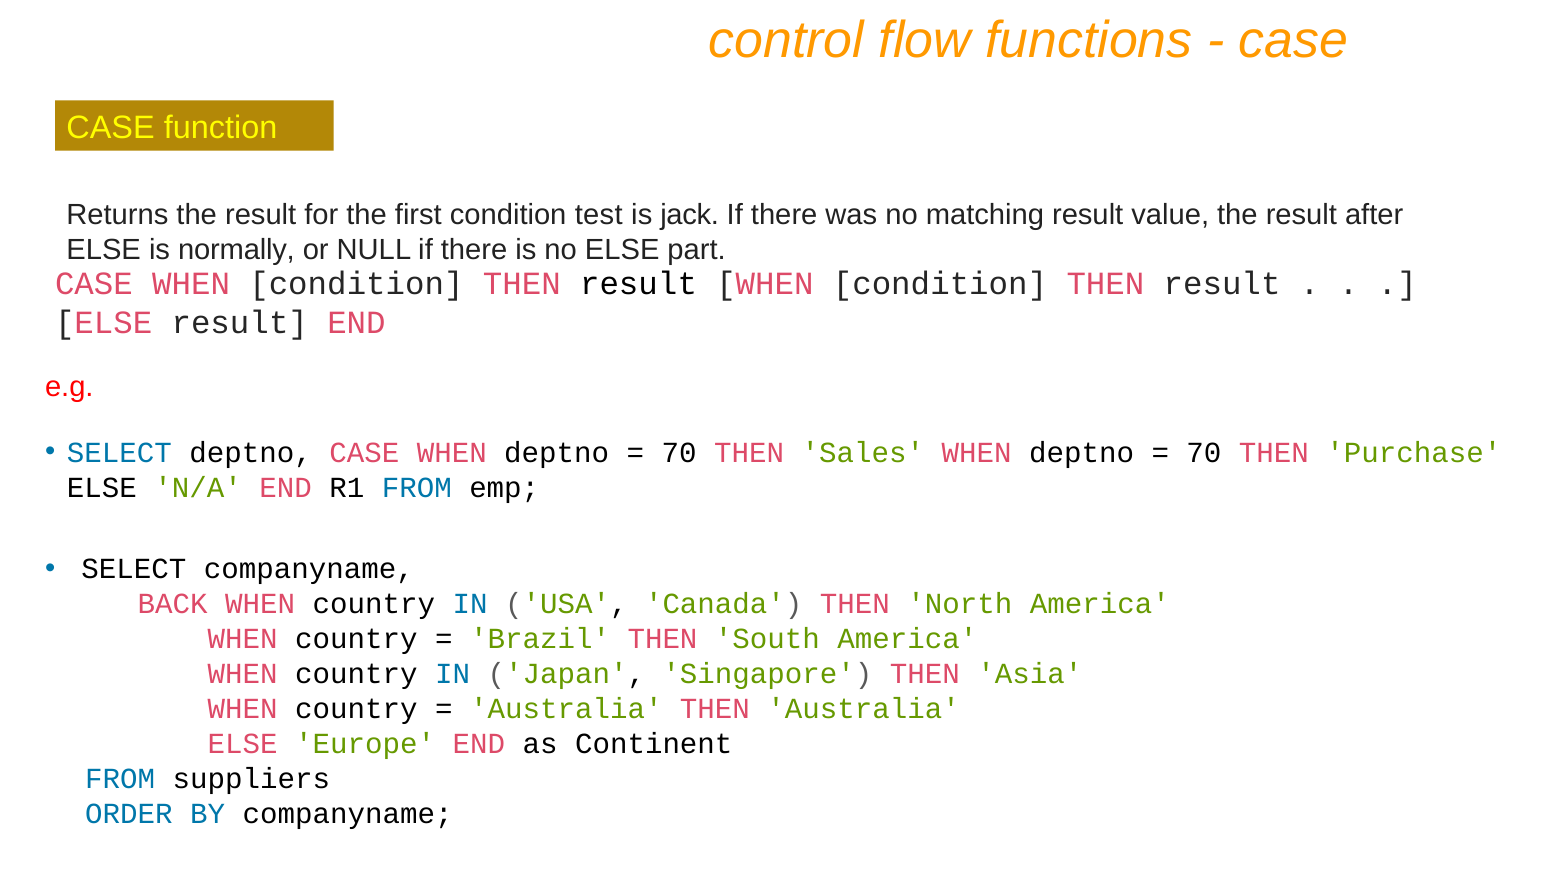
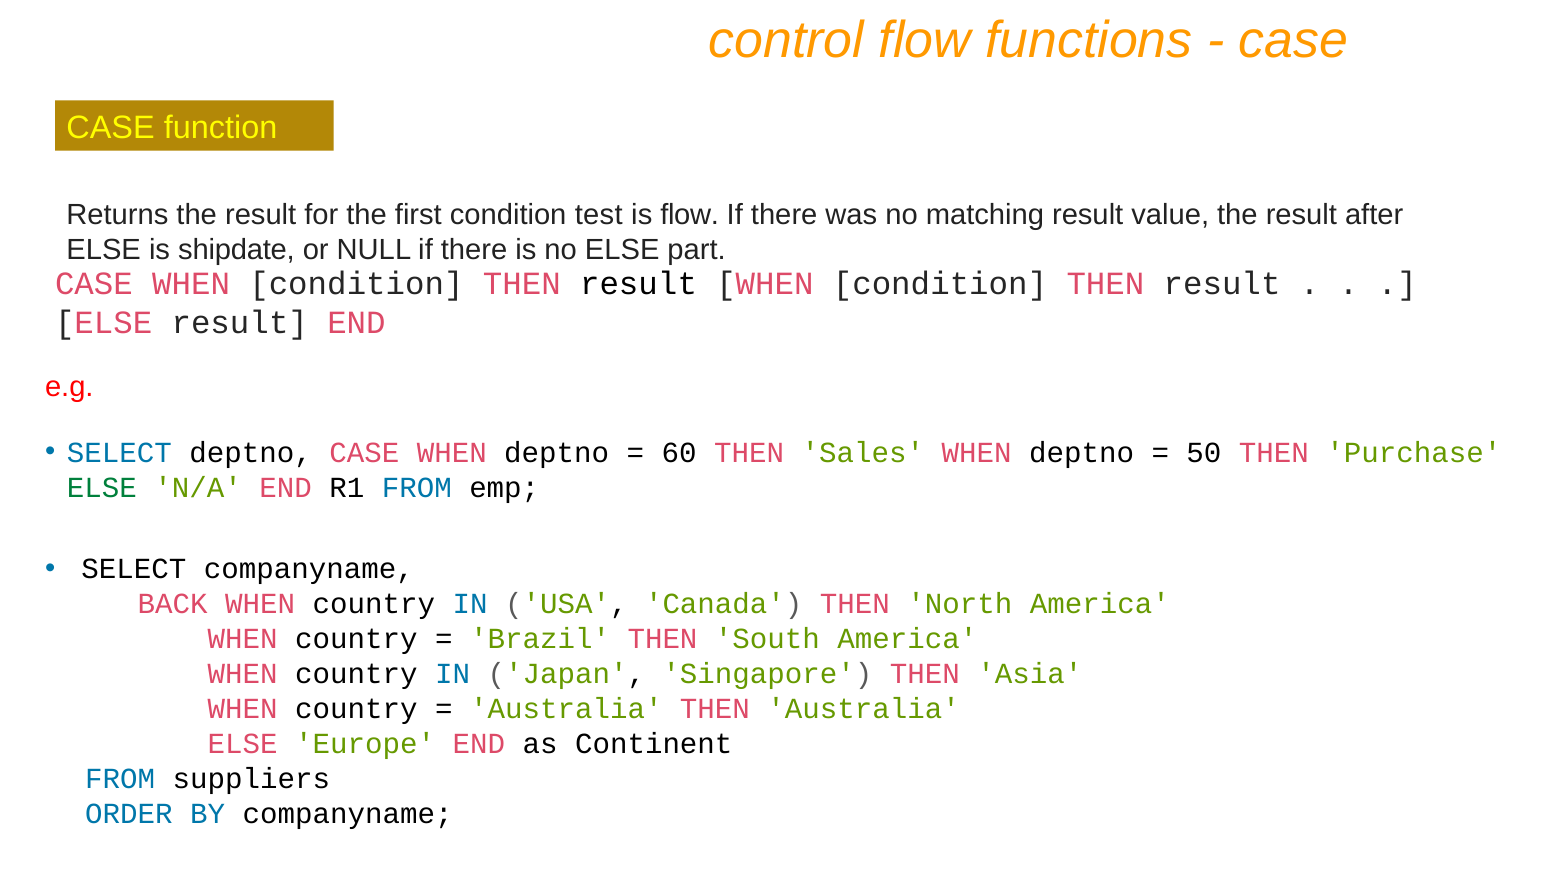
is jack: jack -> flow
normally: normally -> shipdate
70 at (679, 453): 70 -> 60
70 at (1204, 453): 70 -> 50
ELSE at (102, 488) colour: black -> green
